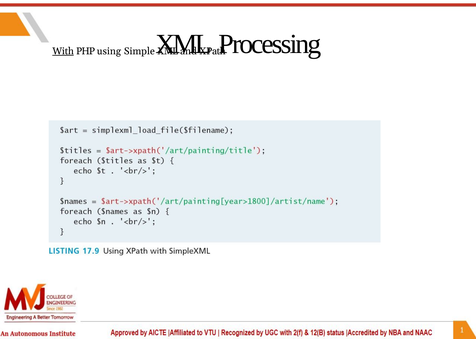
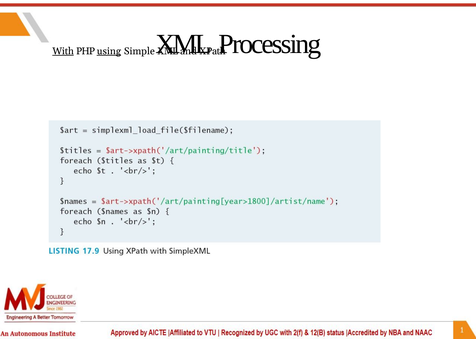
using underline: none -> present
